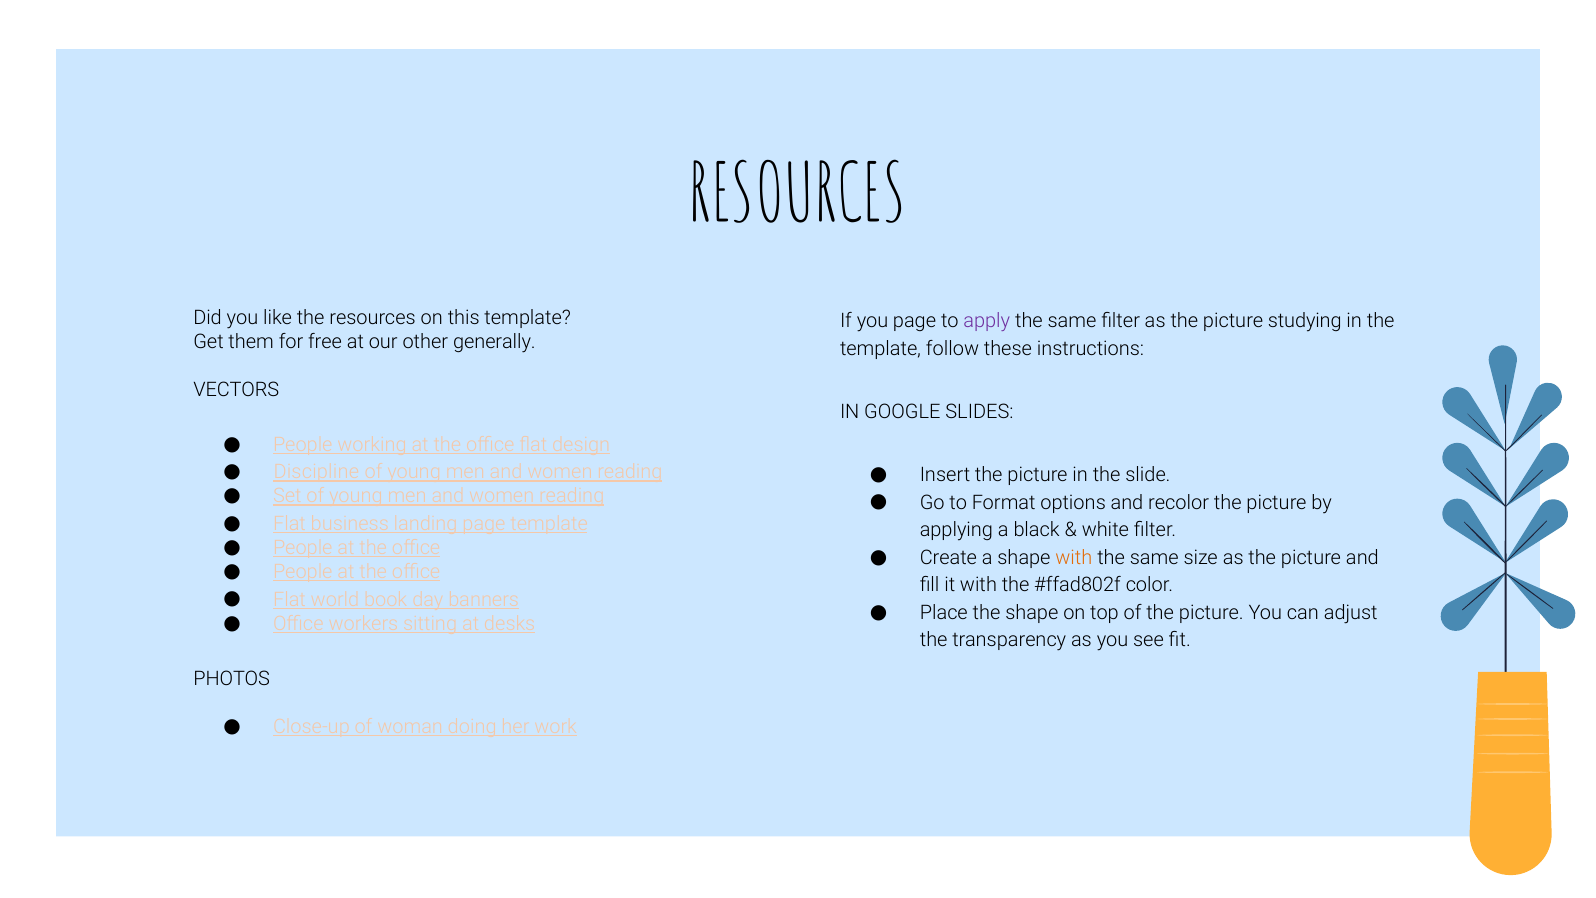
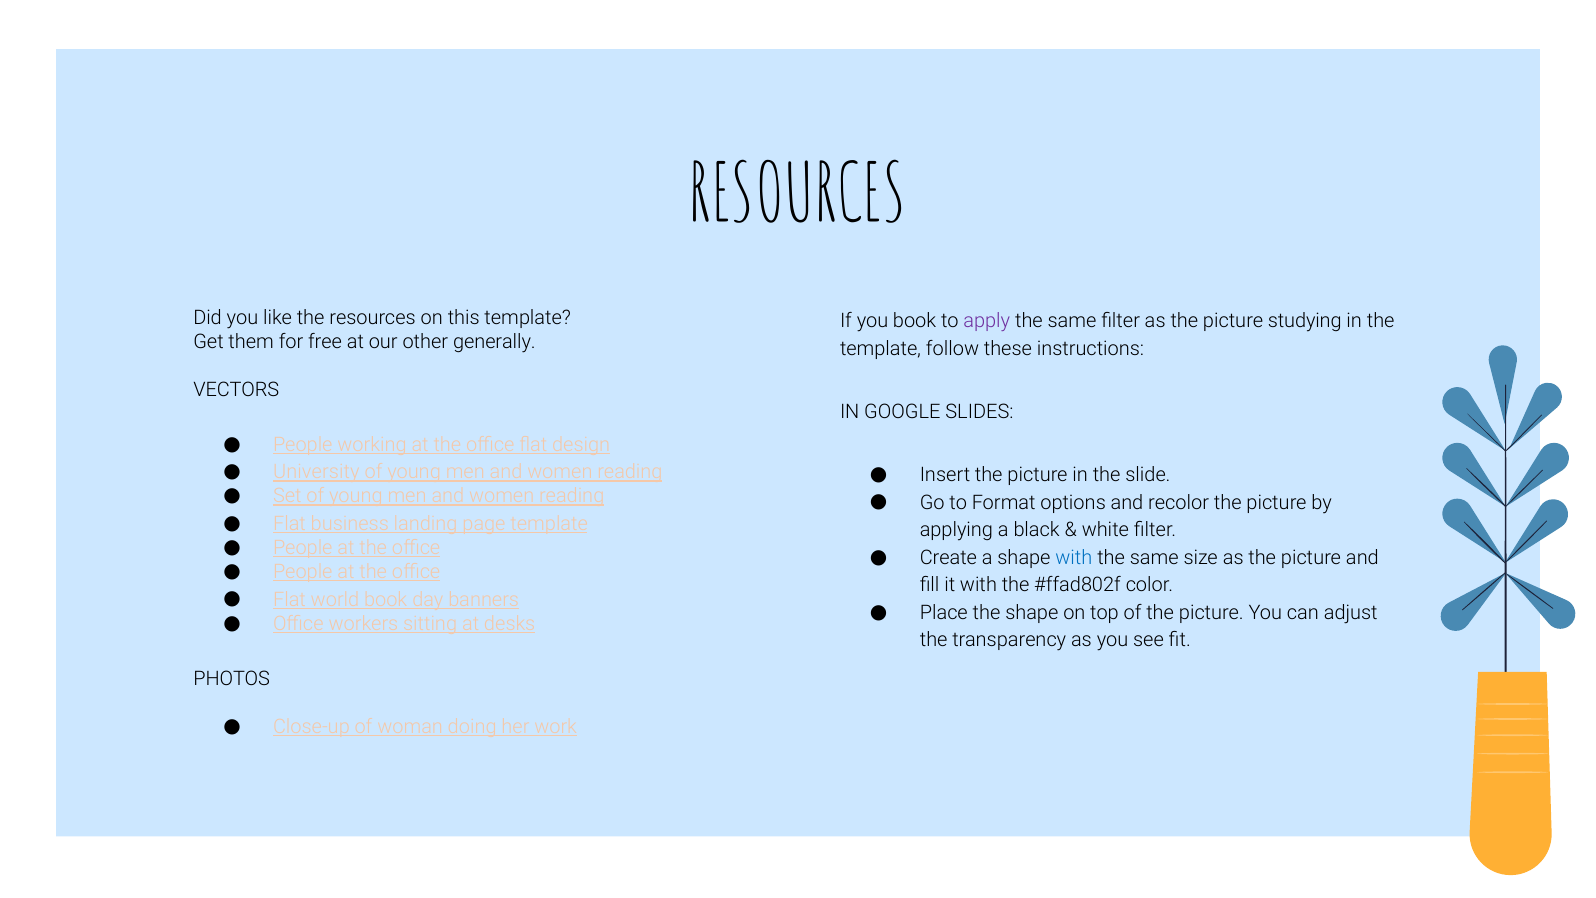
you page: page -> book
Discipline: Discipline -> University
with at (1074, 557) colour: orange -> blue
